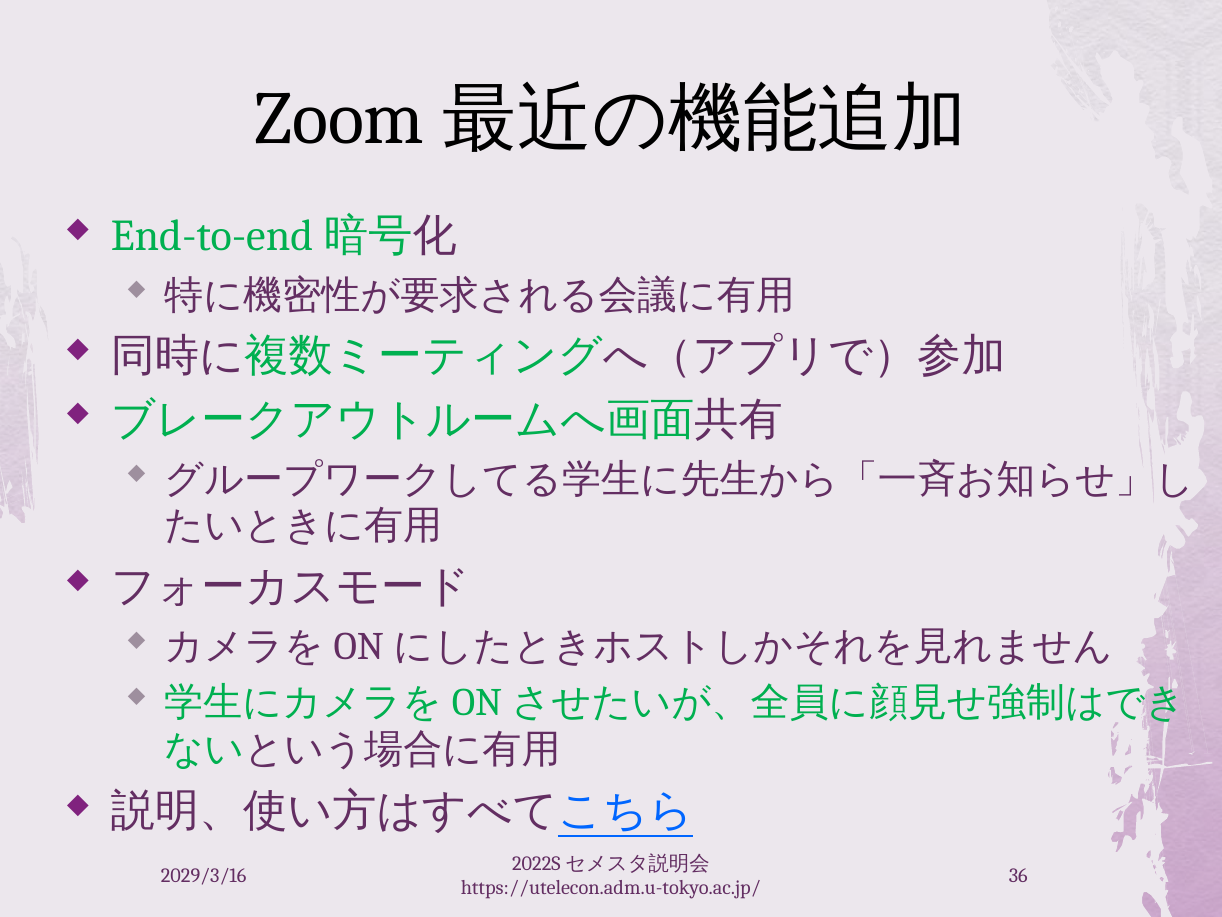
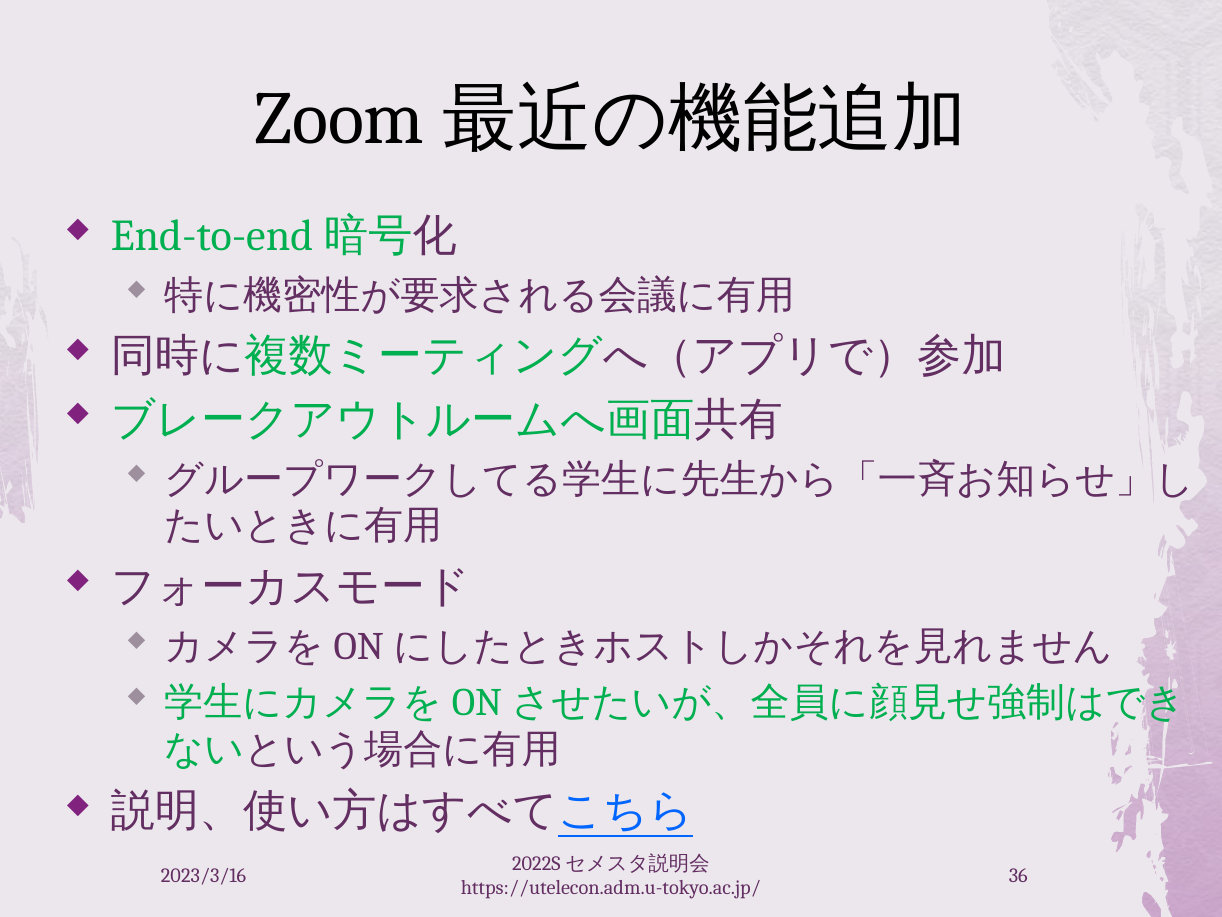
2029/3/16: 2029/3/16 -> 2023/3/16
